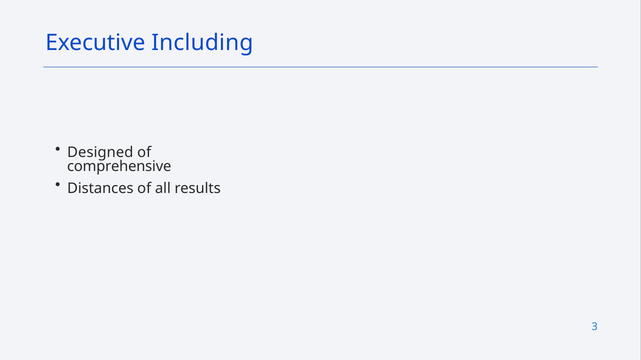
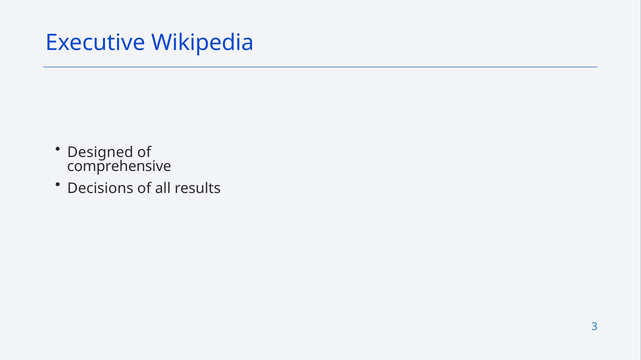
Including: Including -> Wikipedia
Distances: Distances -> Decisions
